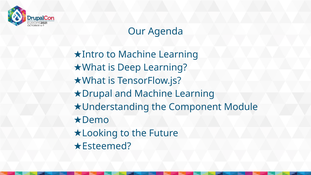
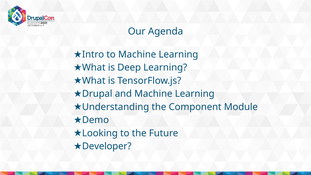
Esteemed: Esteemed -> Developer
